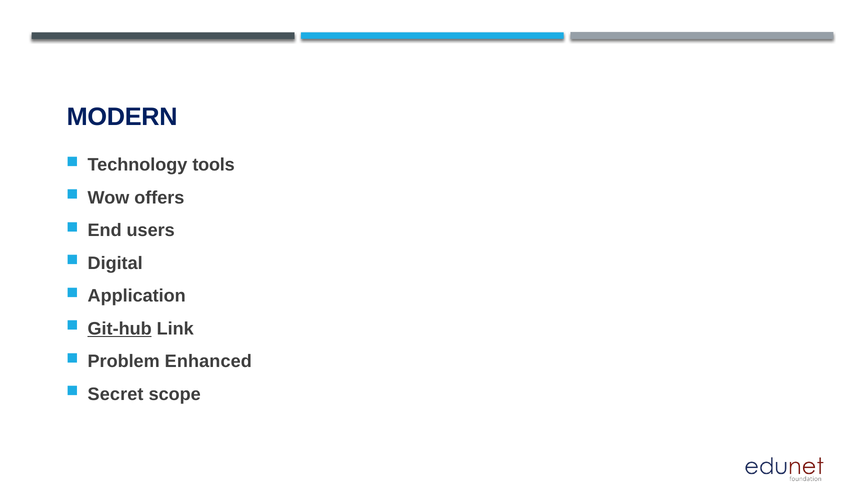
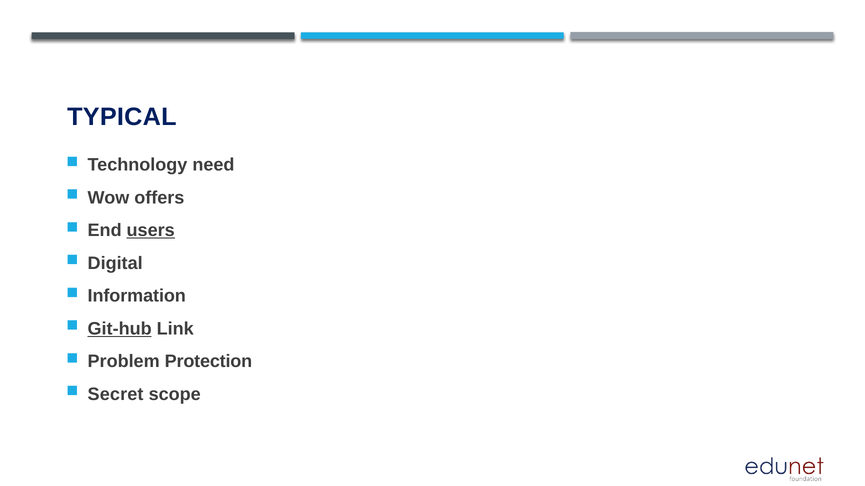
MODERN: MODERN -> TYPICAL
tools: tools -> need
users underline: none -> present
Application: Application -> Information
Enhanced: Enhanced -> Protection
